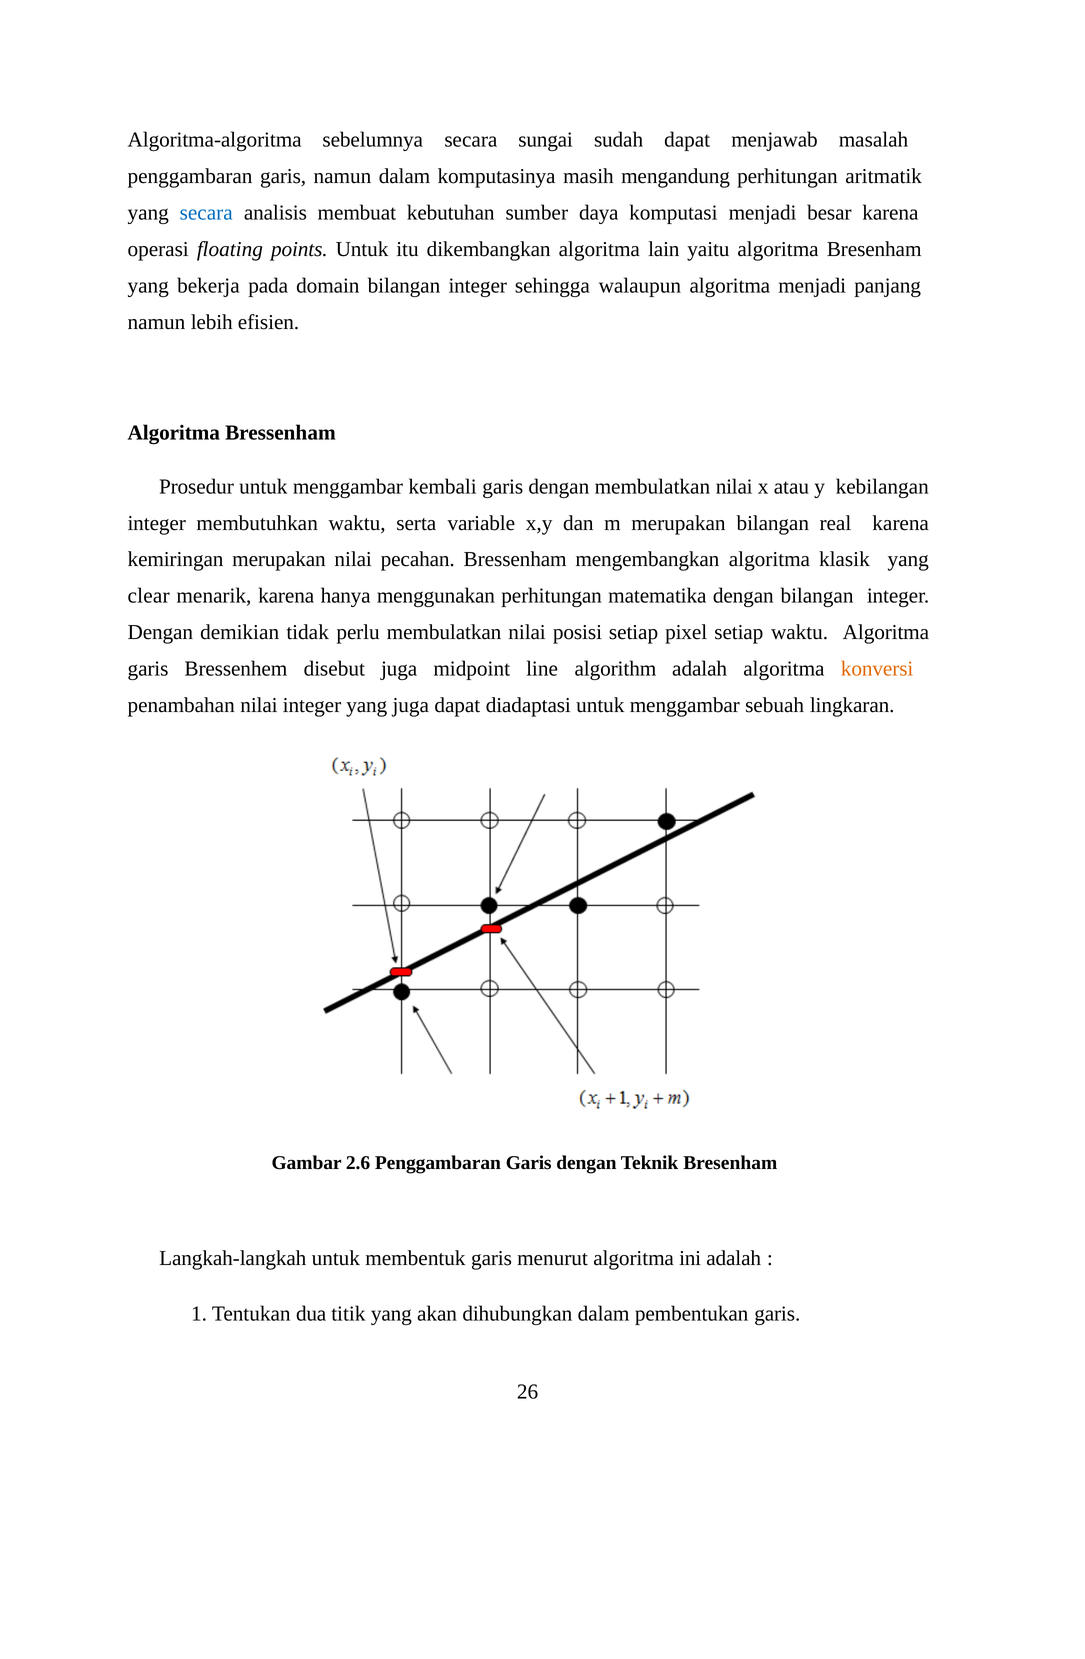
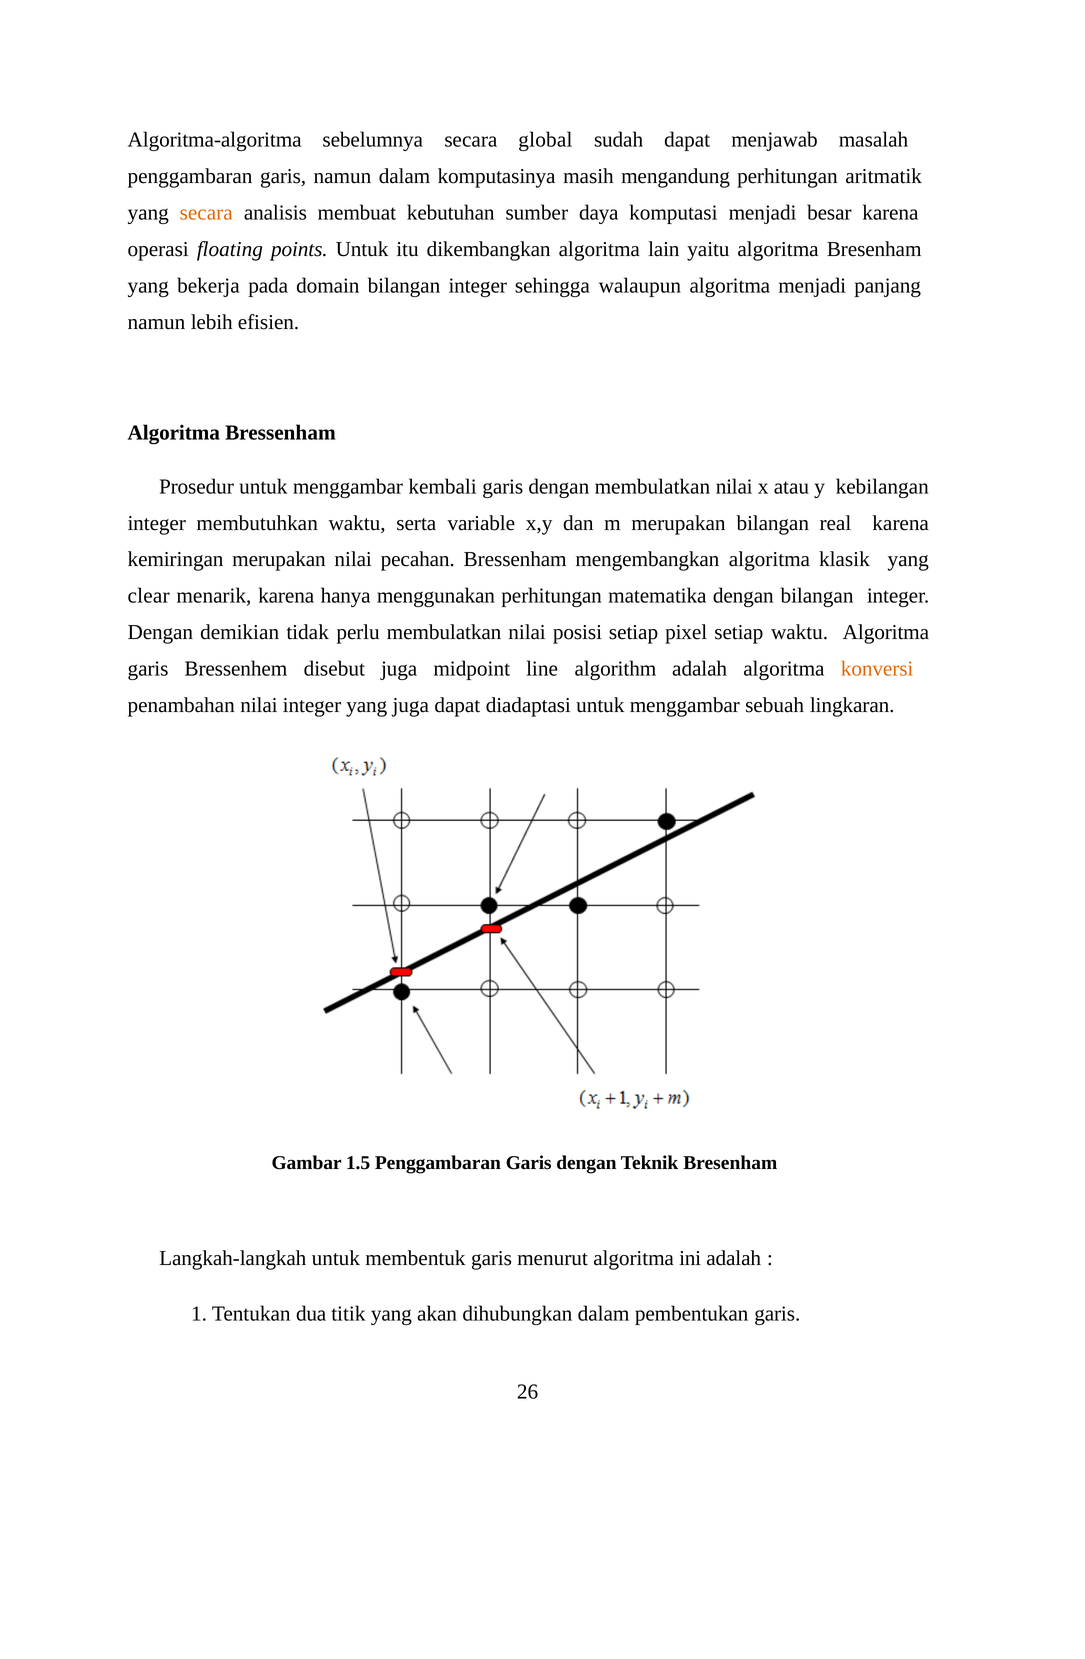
sungai: sungai -> global
secara at (206, 213) colour: blue -> orange
2.6: 2.6 -> 1.5
